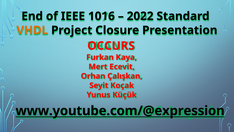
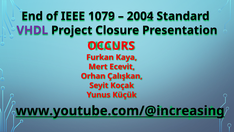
1016: 1016 -> 1079
2022: 2022 -> 2004
VHDL colour: orange -> purple
www.youtube.com/@expression: www.youtube.com/@expression -> www.youtube.com/@increasing
